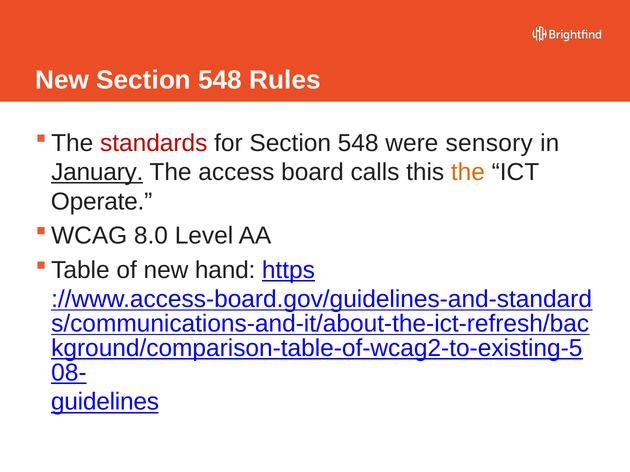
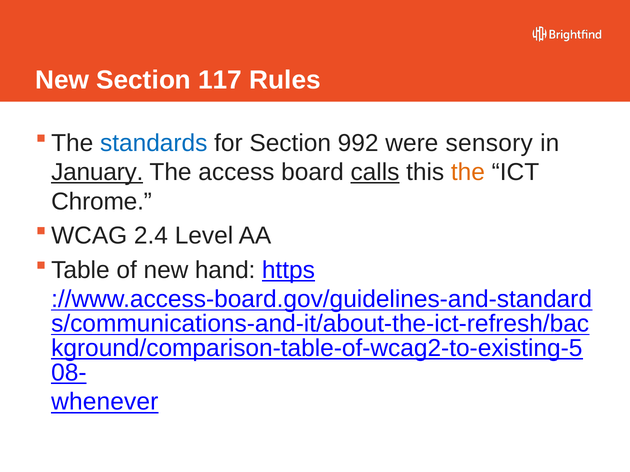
New Section 548: 548 -> 117
standards colour: red -> blue
for Section 548: 548 -> 992
calls underline: none -> present
Operate: Operate -> Chrome
8.0: 8.0 -> 2.4
guidelines: guidelines -> whenever
